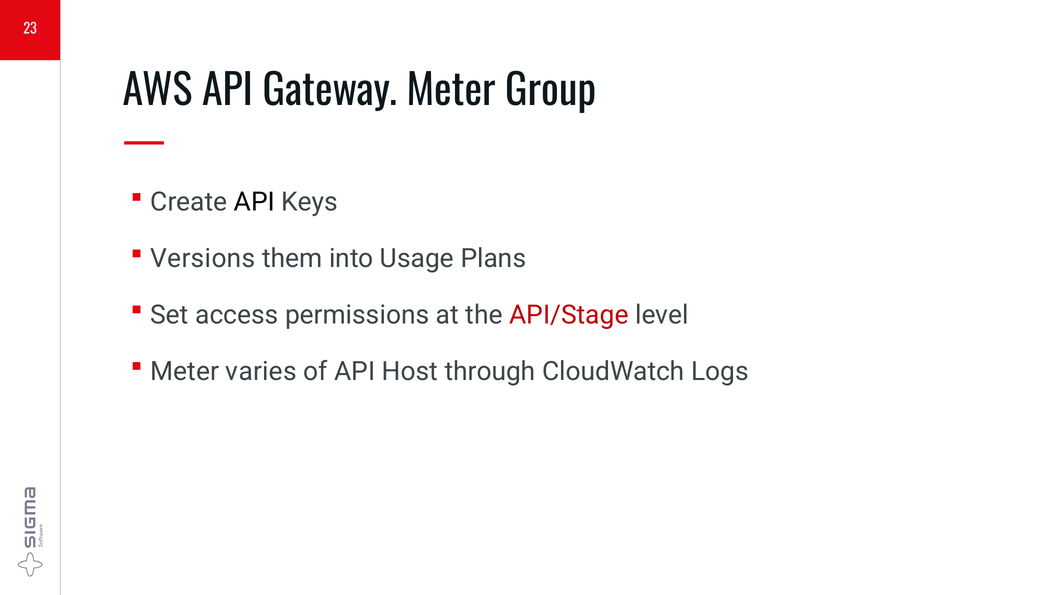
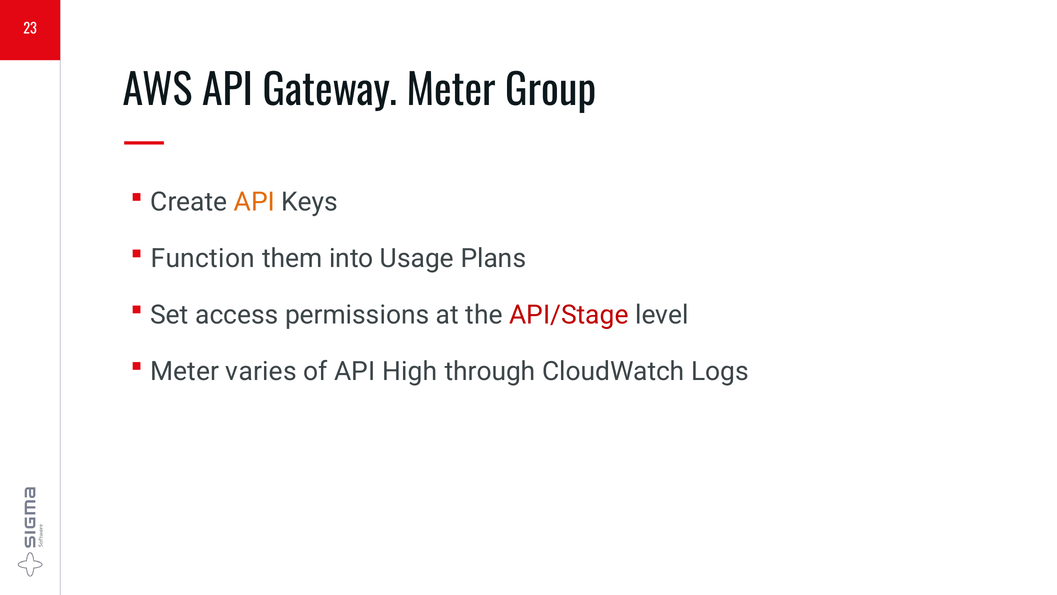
API at (254, 202) colour: black -> orange
Versions: Versions -> Function
Host: Host -> High
